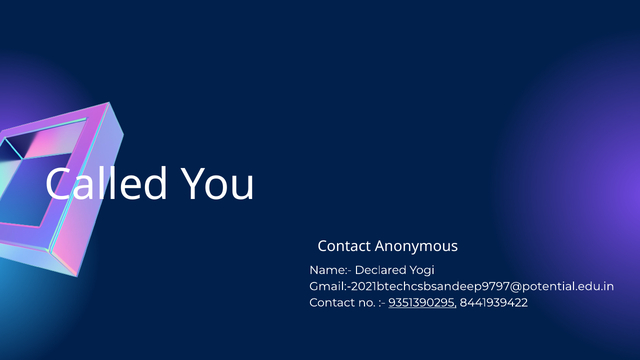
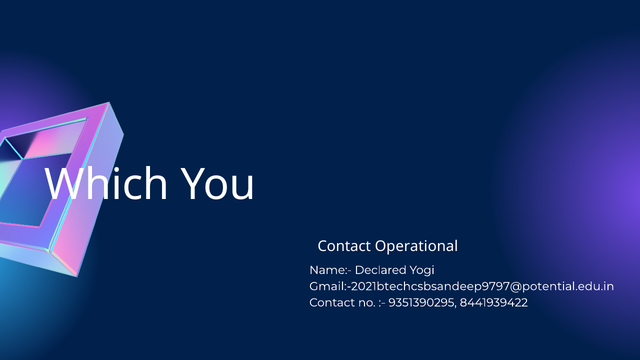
Called: Called -> Which
Anonymous: Anonymous -> Operational
9351390295 underline: present -> none
